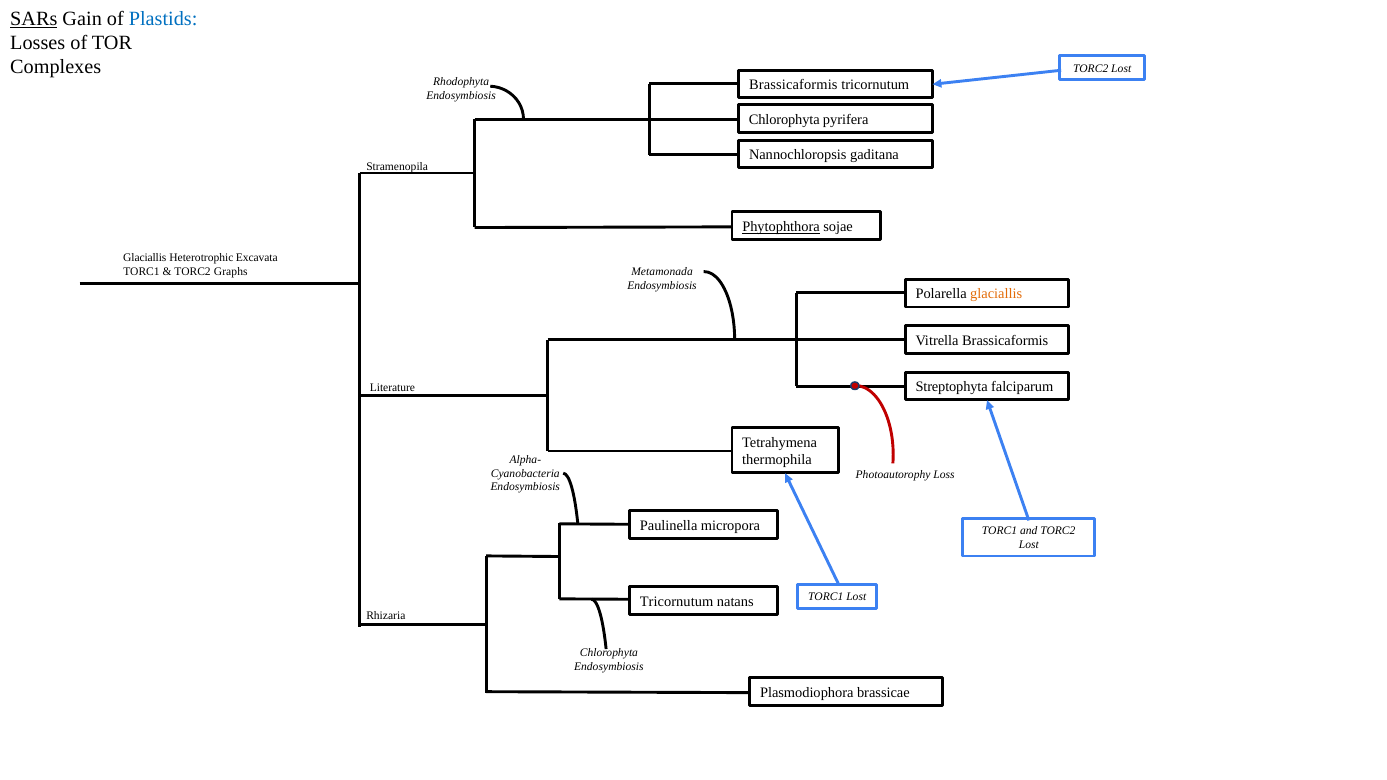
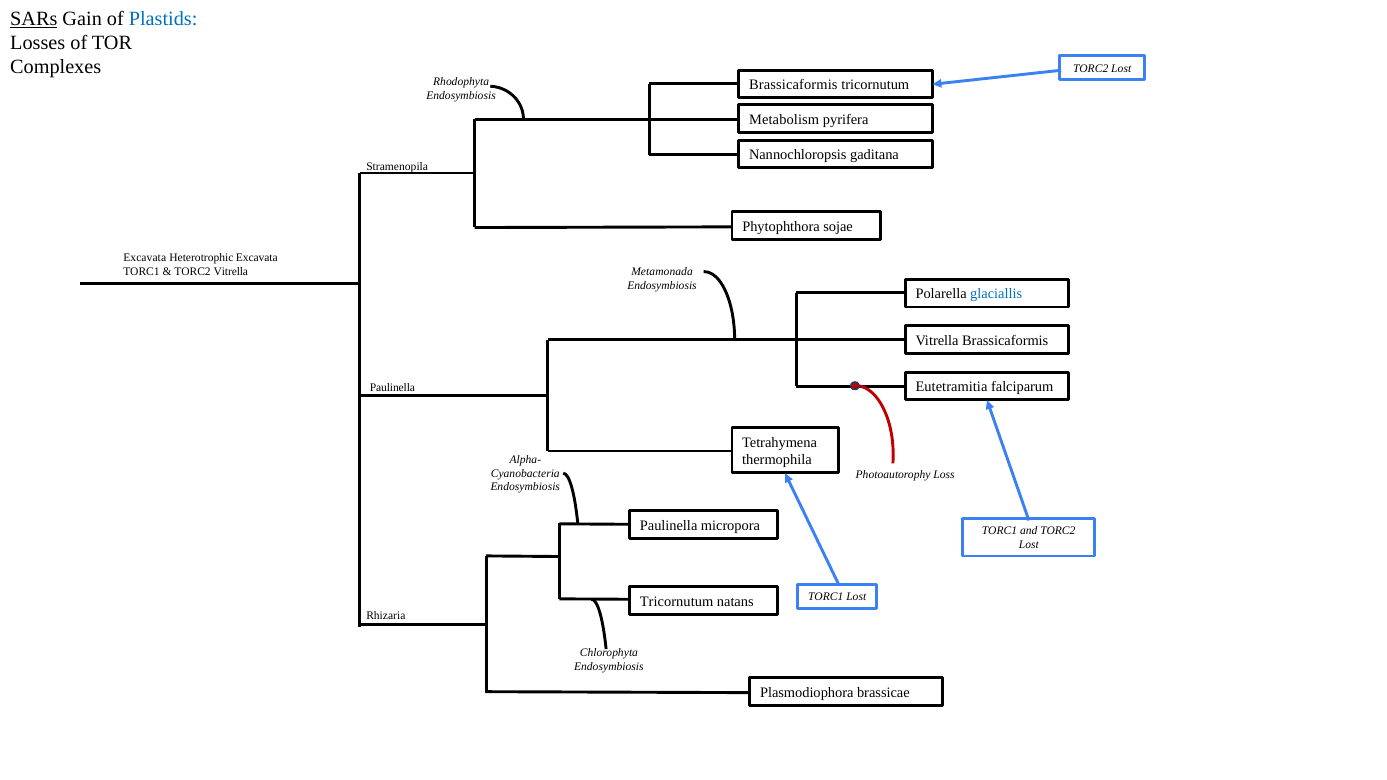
Chlorophyta at (784, 119): Chlorophyta -> Metabolism
Phytophthora underline: present -> none
Glaciallis at (145, 258): Glaciallis -> Excavata
TORC2 Graphs: Graphs -> Vitrella
glaciallis at (996, 294) colour: orange -> blue
Streptophyta: Streptophyta -> Eutetramitia
Literature at (392, 387): Literature -> Paulinella
